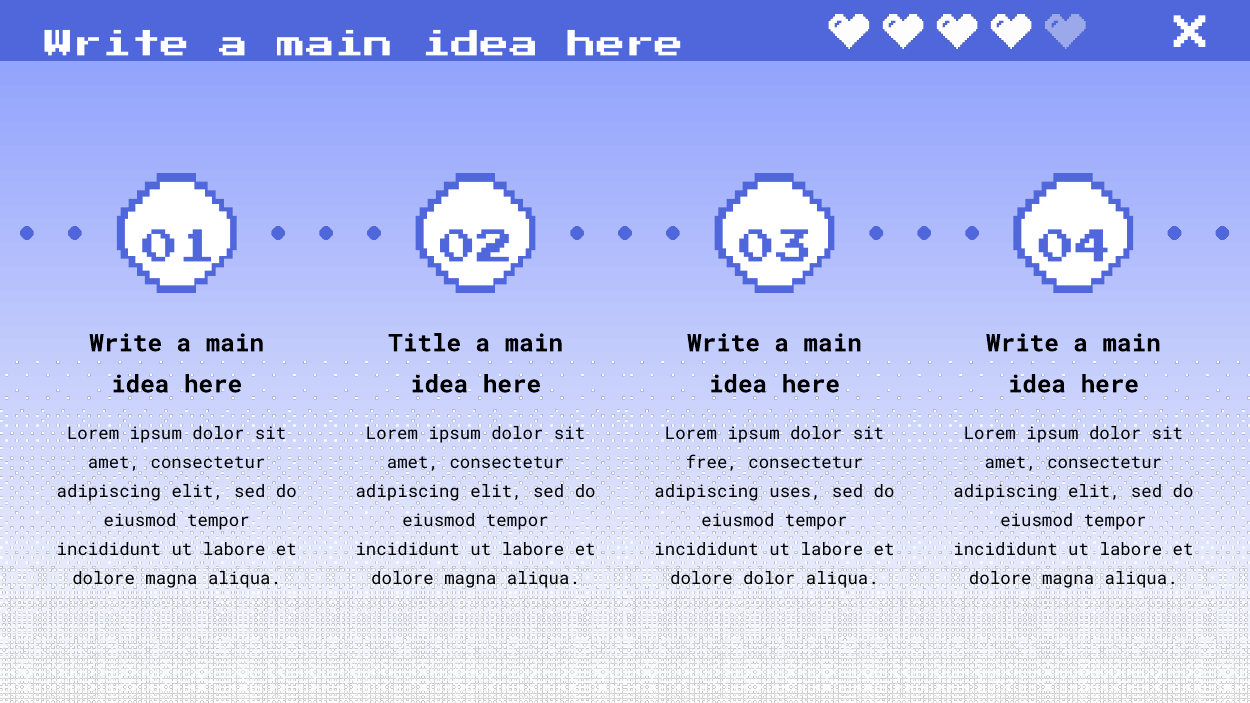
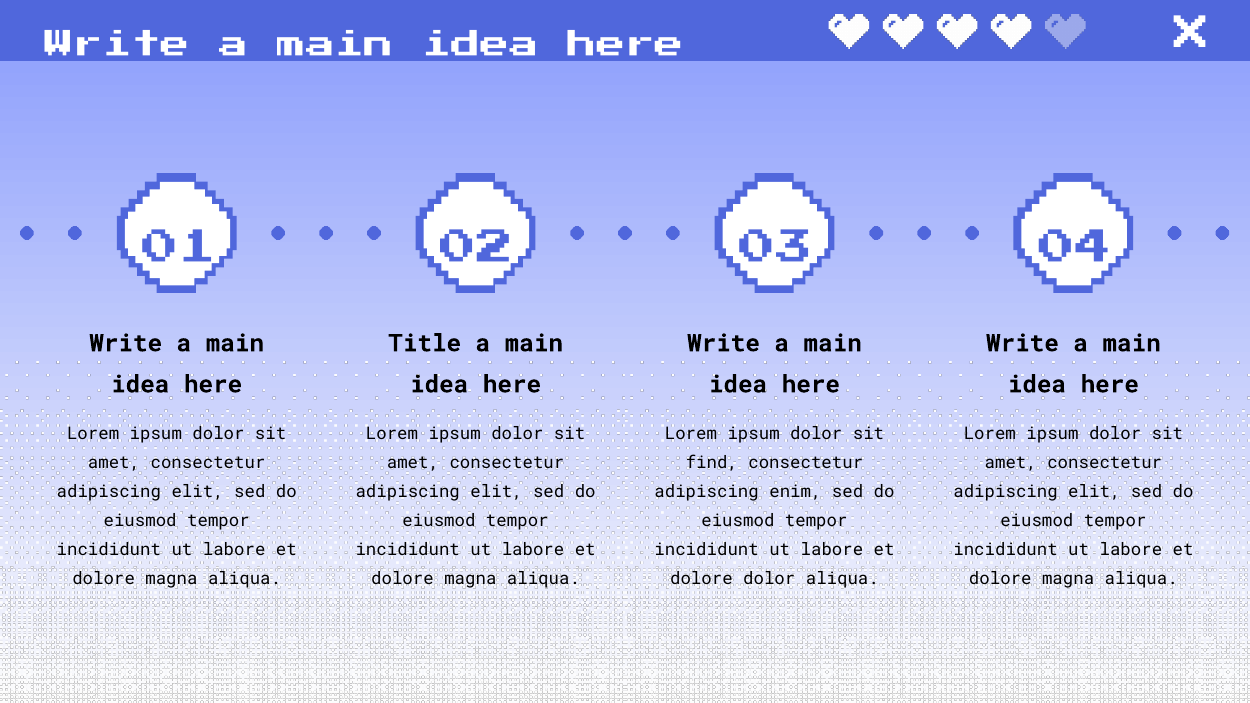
free: free -> find
uses: uses -> enim
